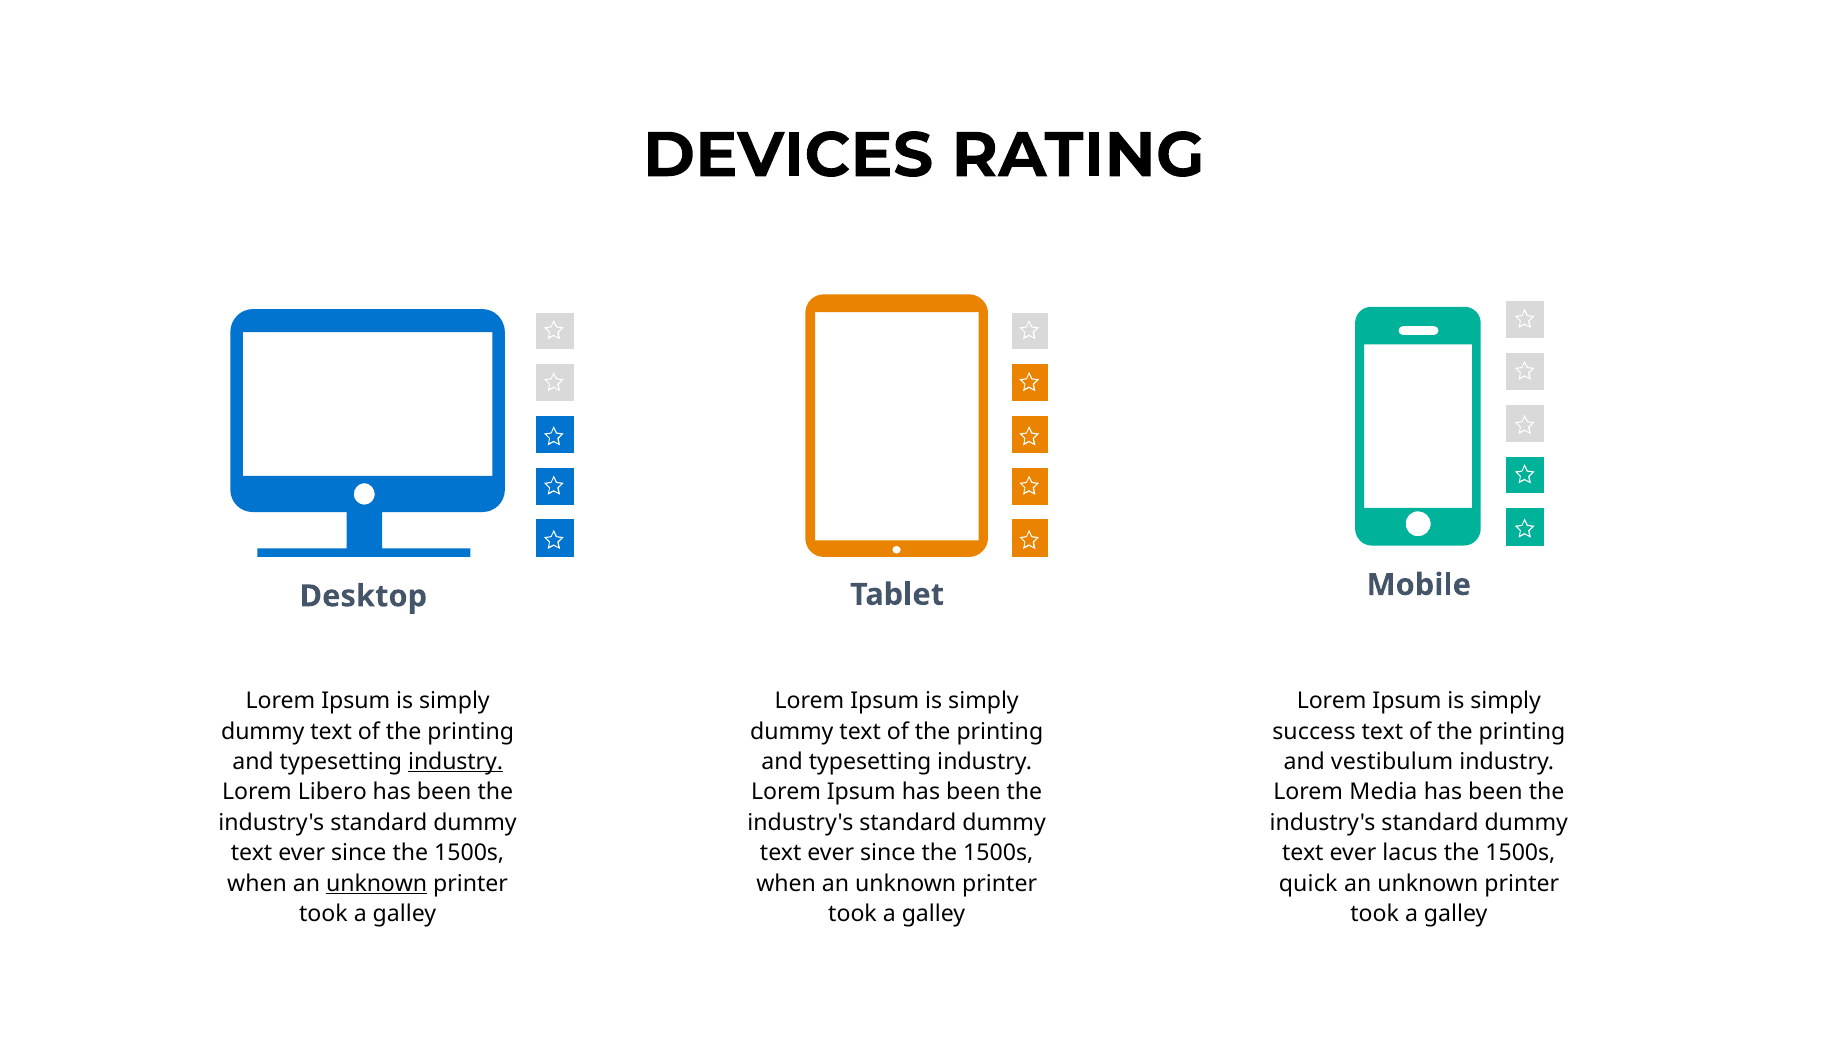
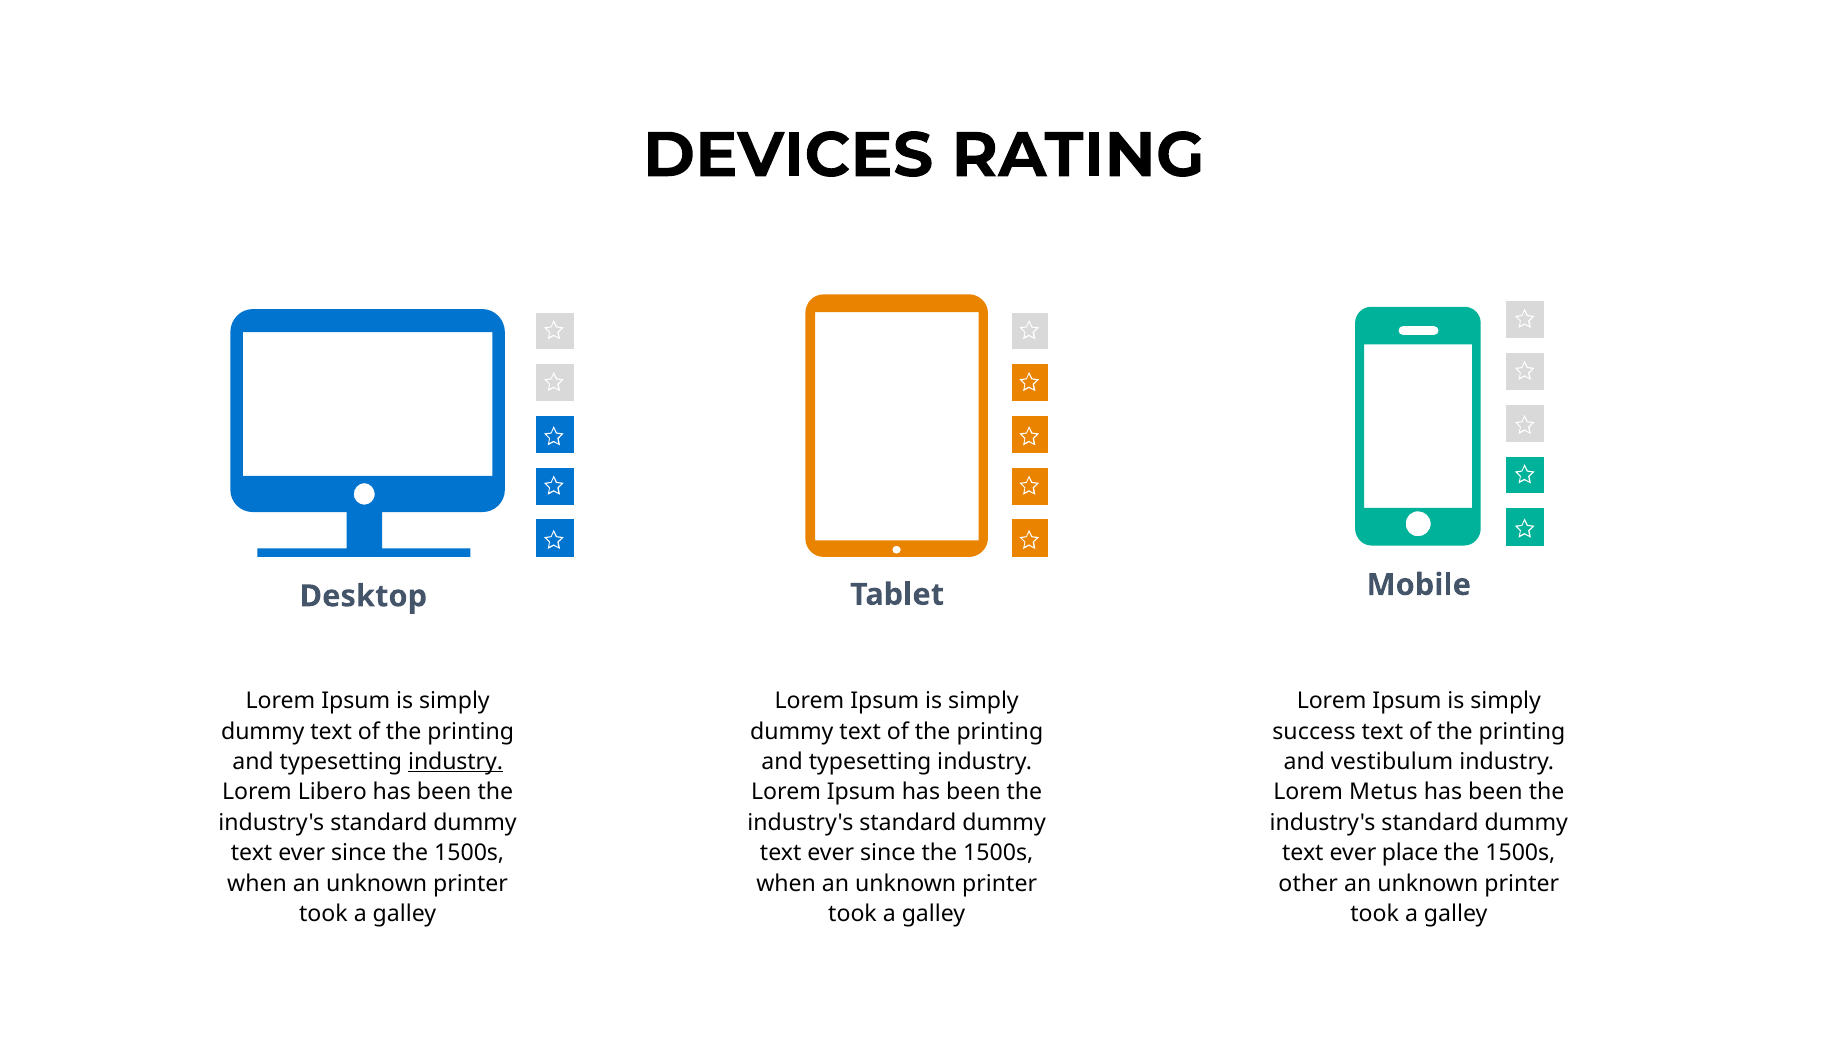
Media: Media -> Metus
lacus: lacus -> place
unknown at (377, 884) underline: present -> none
quick: quick -> other
